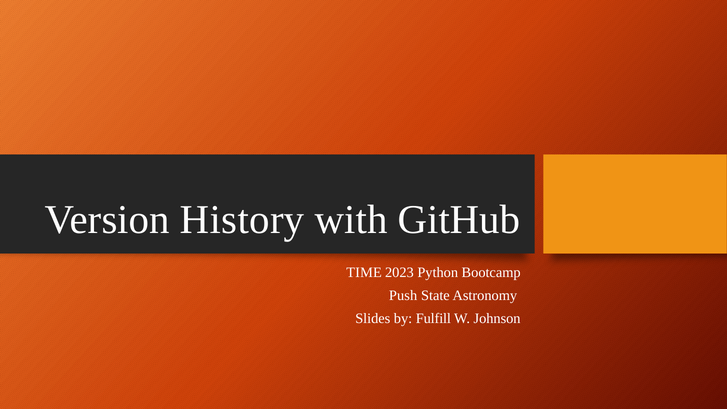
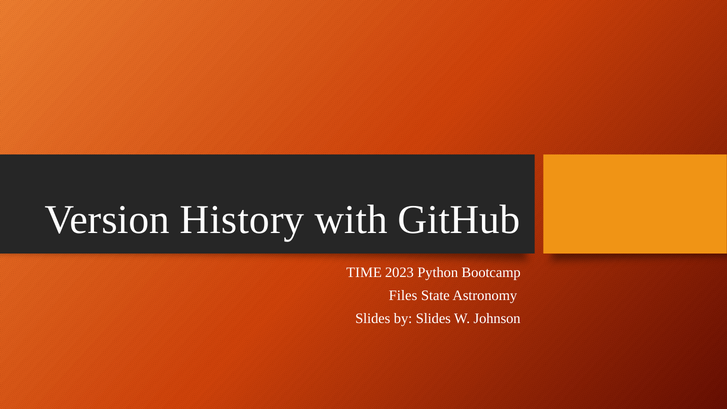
Push: Push -> Files
by Fulfill: Fulfill -> Slides
